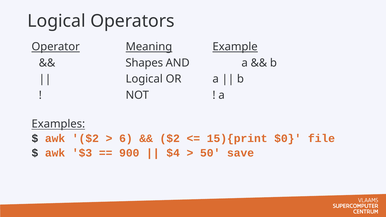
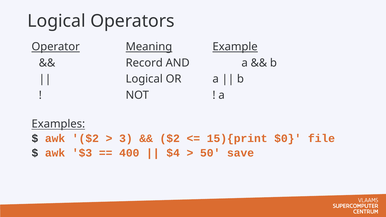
Shapes: Shapes -> Record
6: 6 -> 3
900: 900 -> 400
